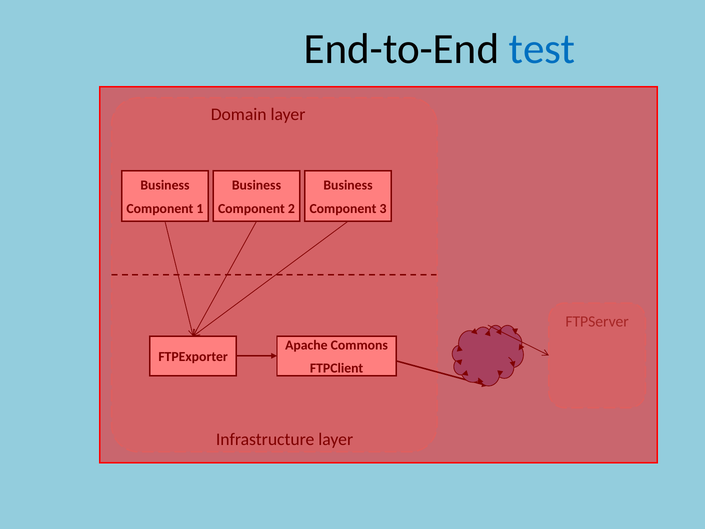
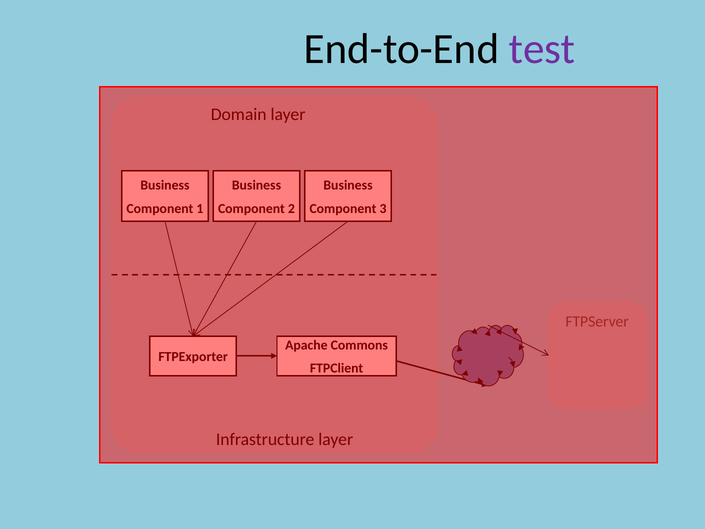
test colour: blue -> purple
